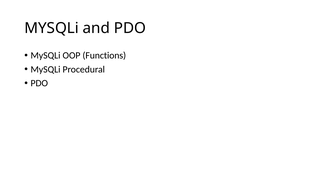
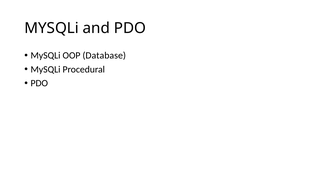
Functions: Functions -> Database
